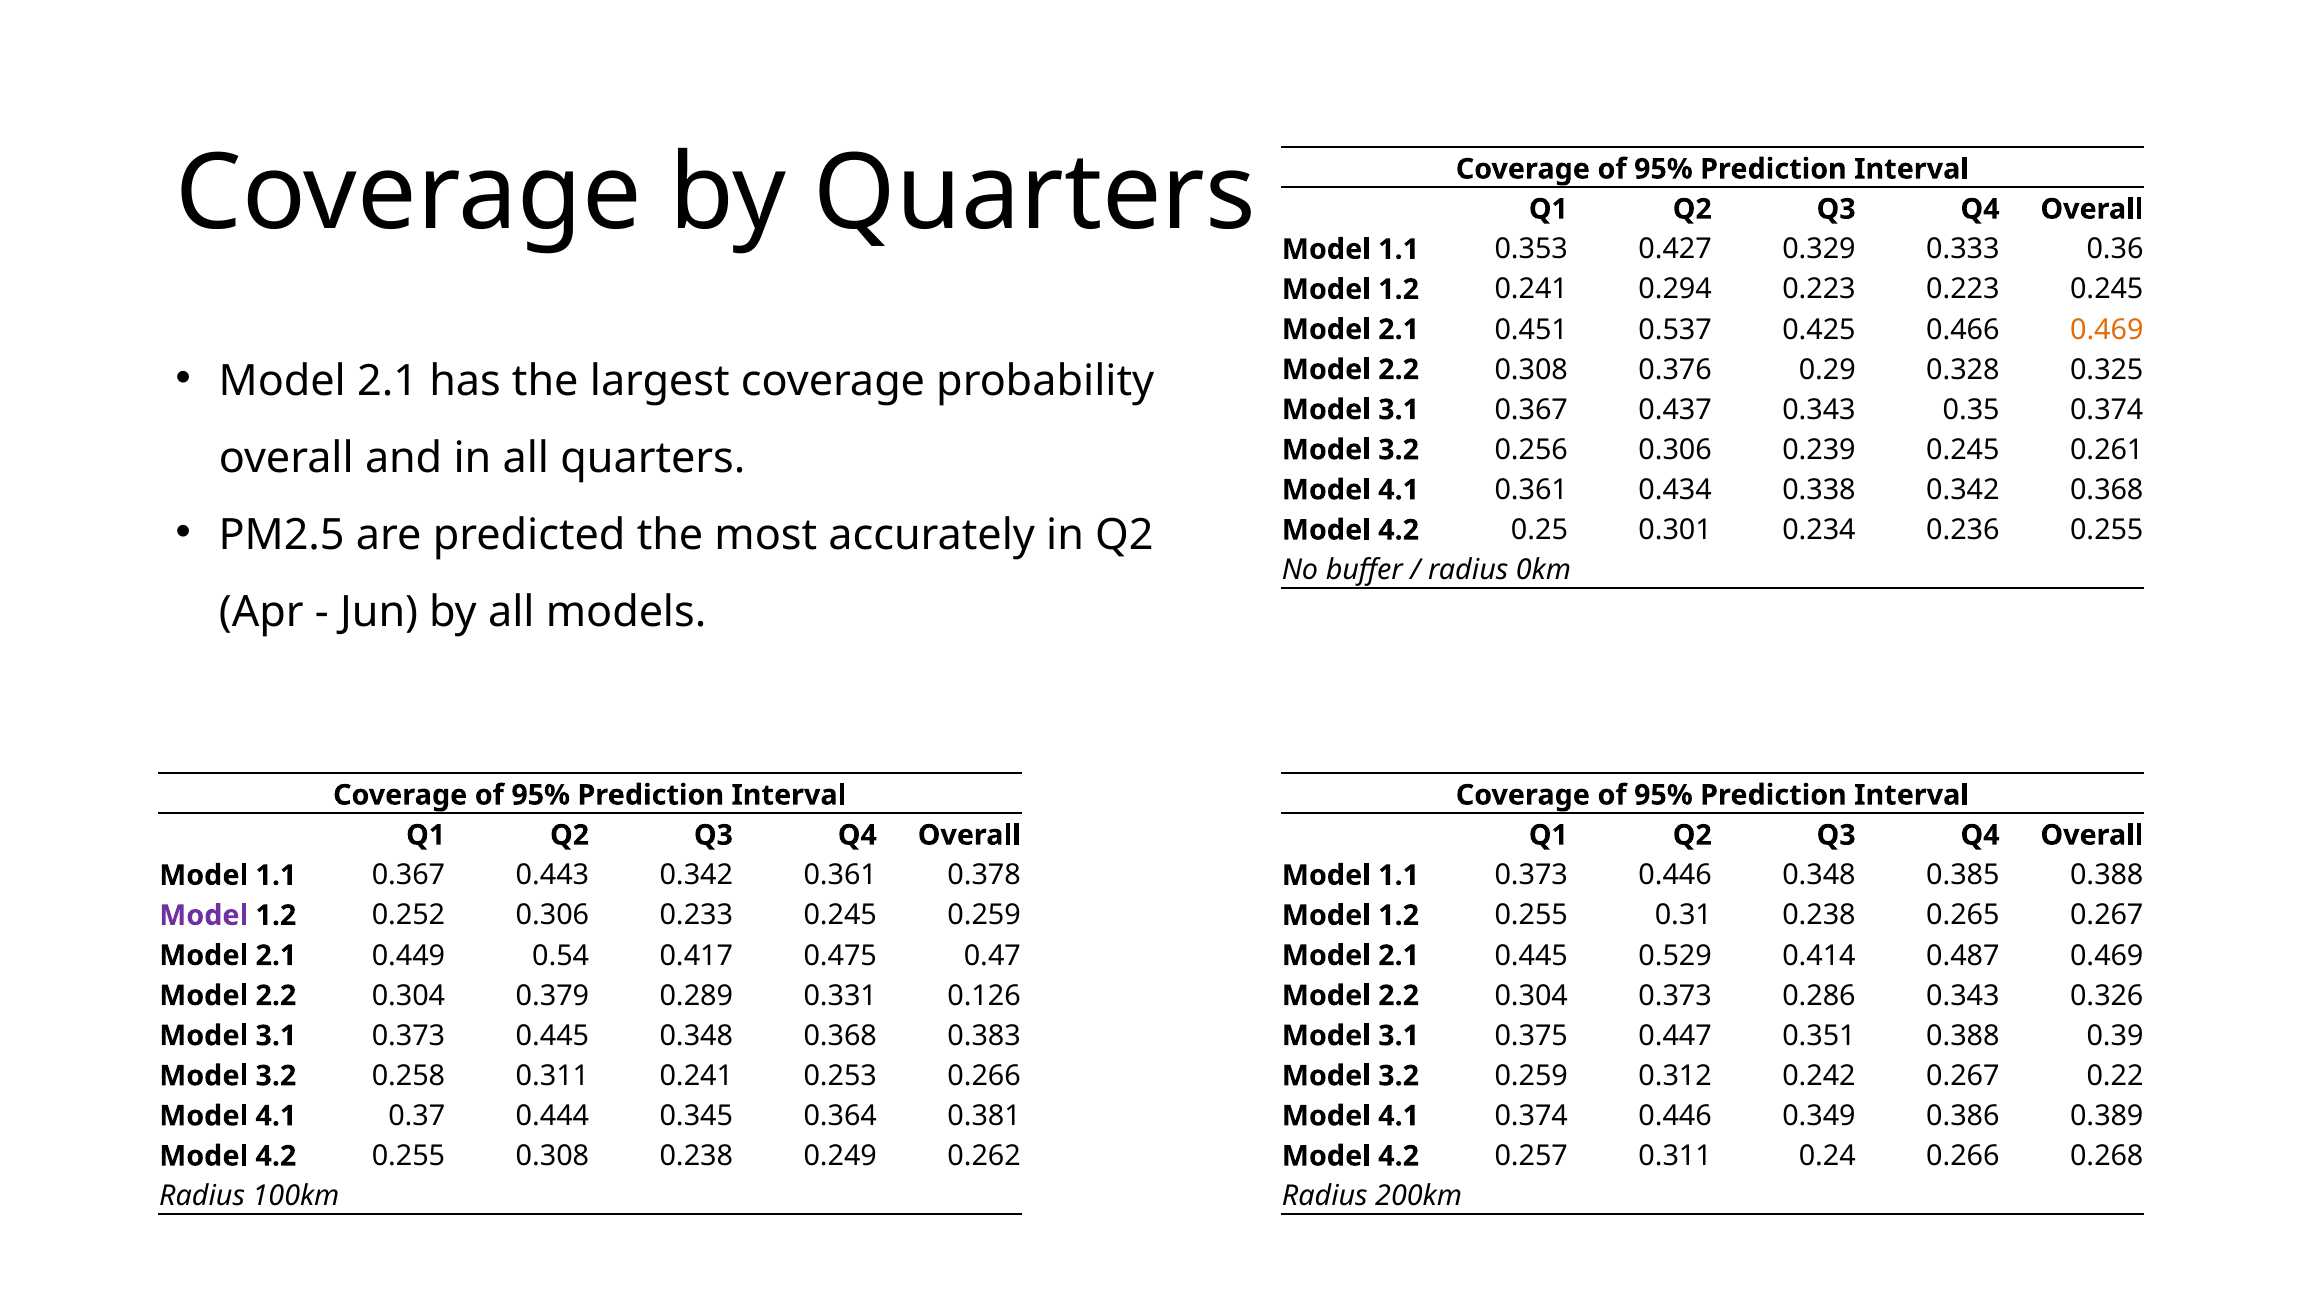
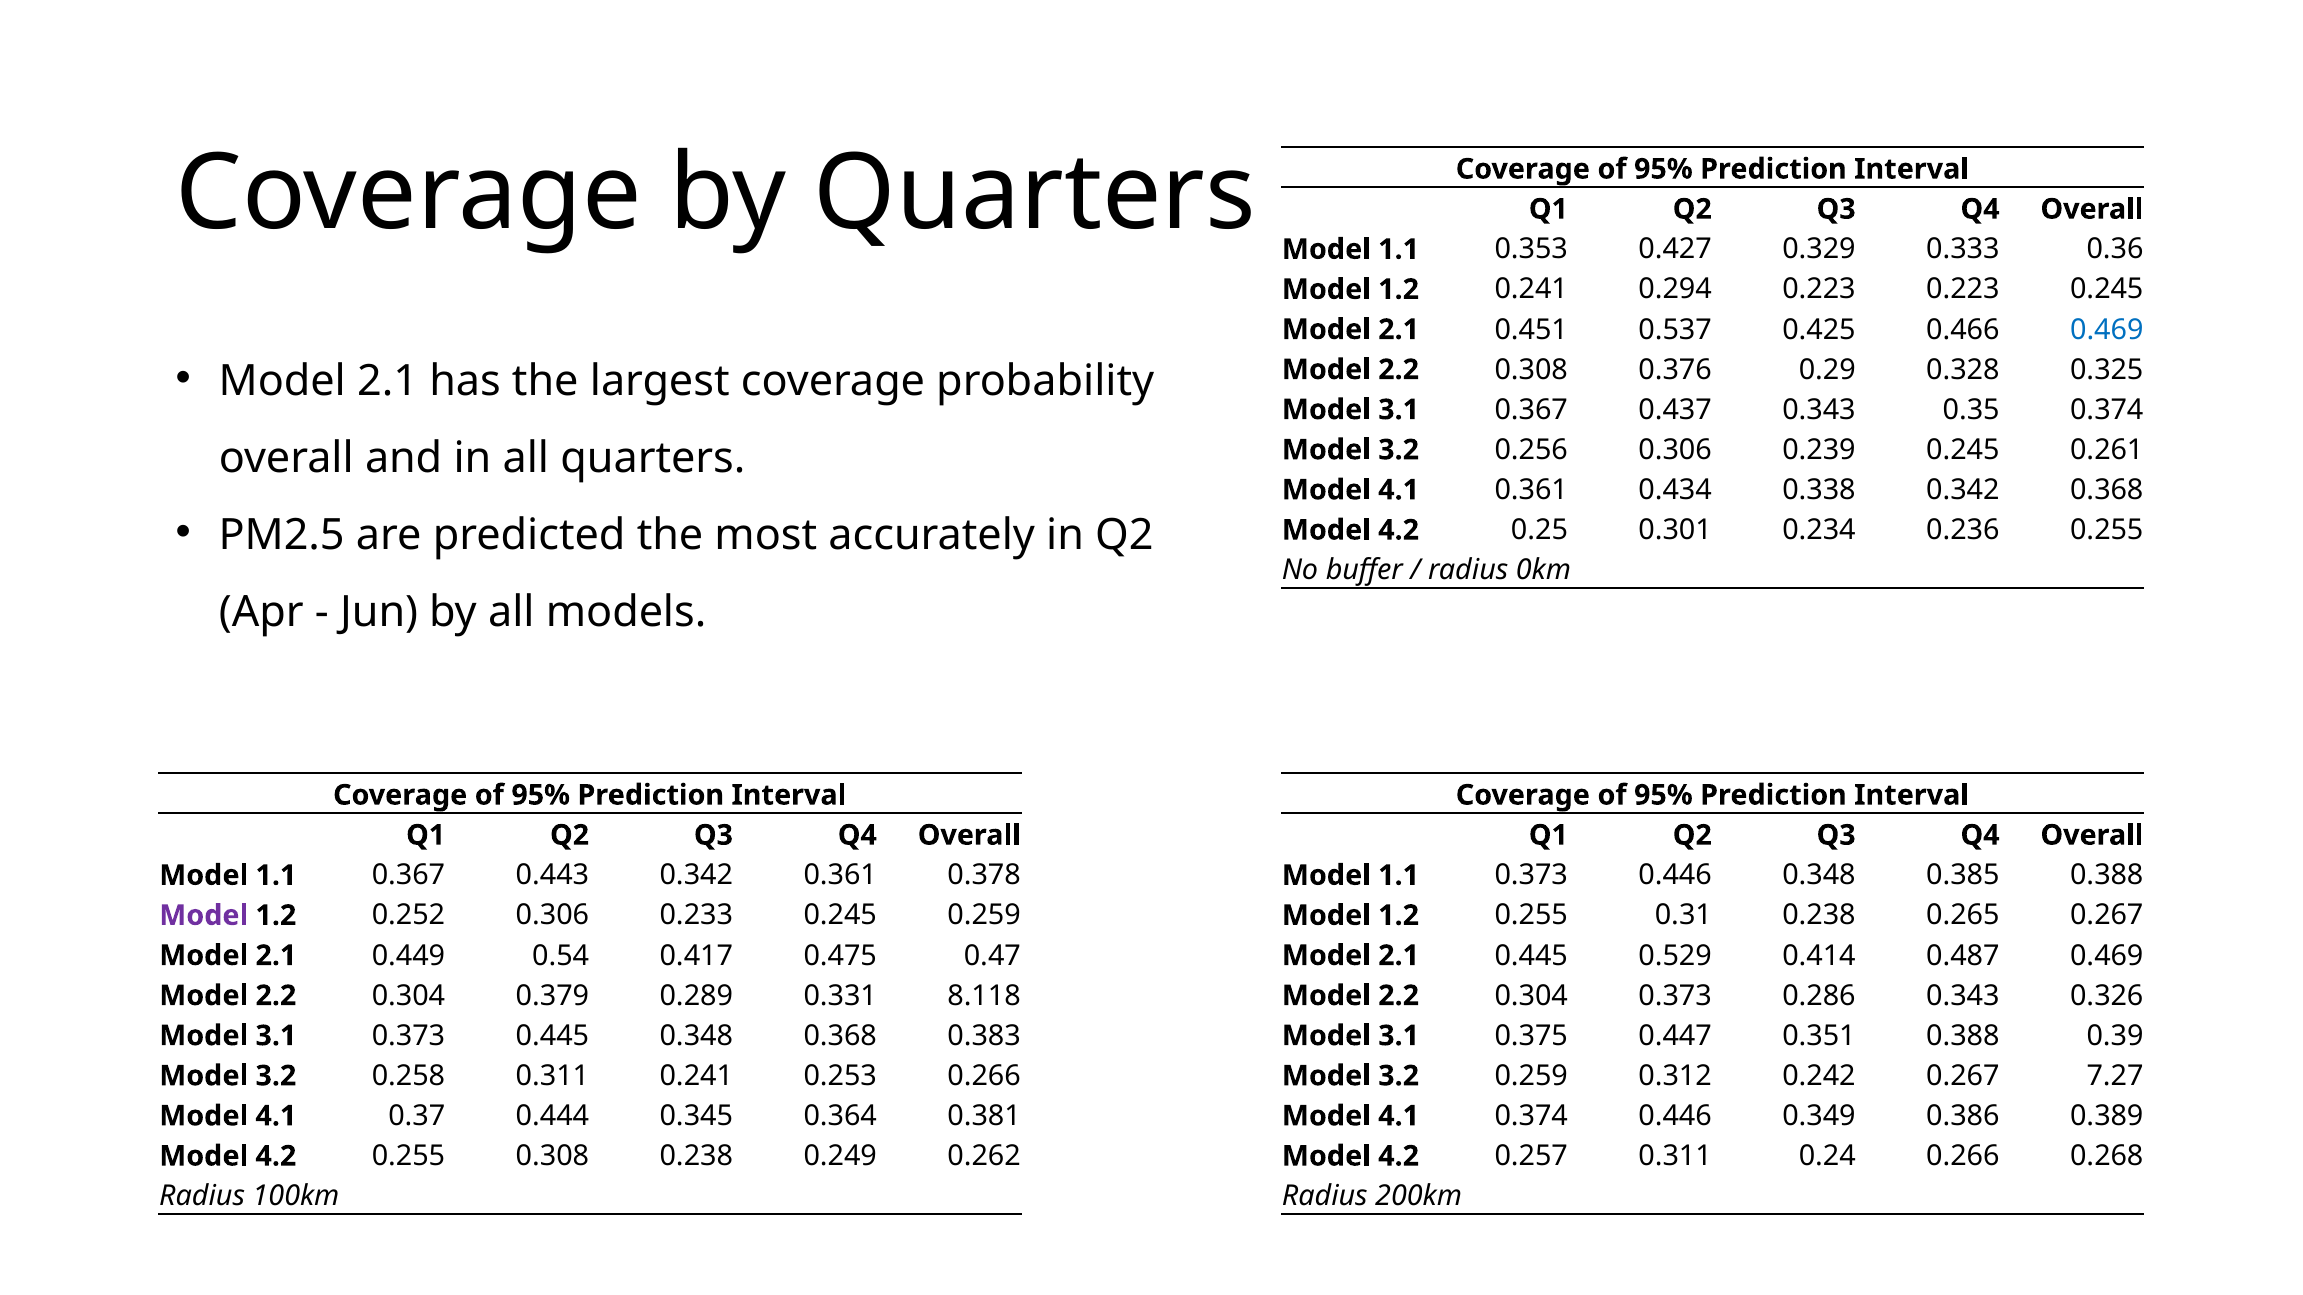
0.469 at (2107, 330) colour: orange -> blue
0.126: 0.126 -> 8.118
0.22: 0.22 -> 7.27
